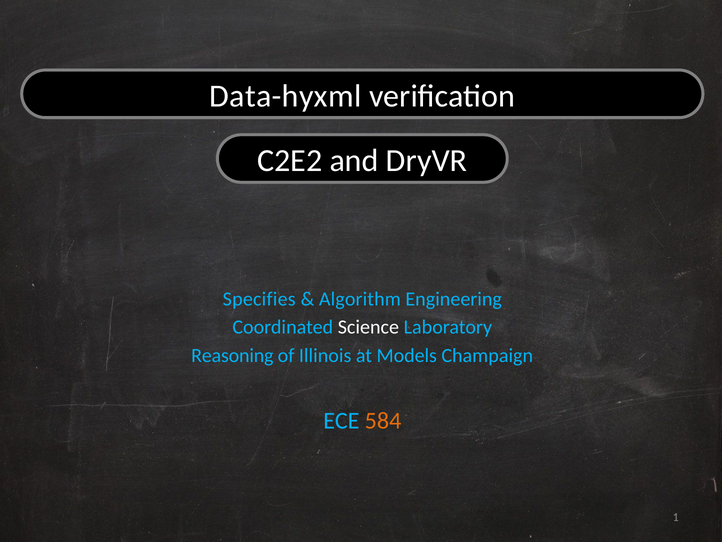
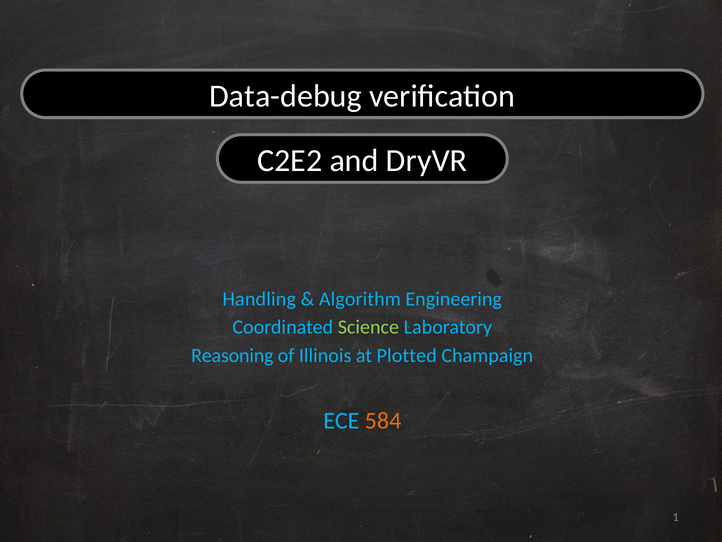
Data-hyxml: Data-hyxml -> Data-debug
Specifies: Specifies -> Handling
Science colour: white -> light green
Models: Models -> Plotted
